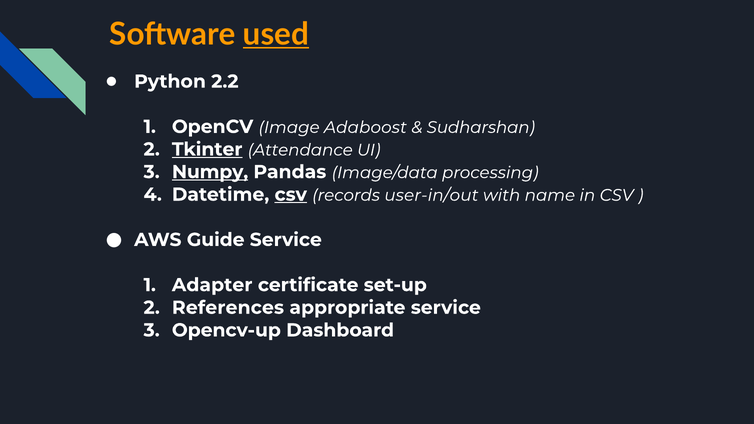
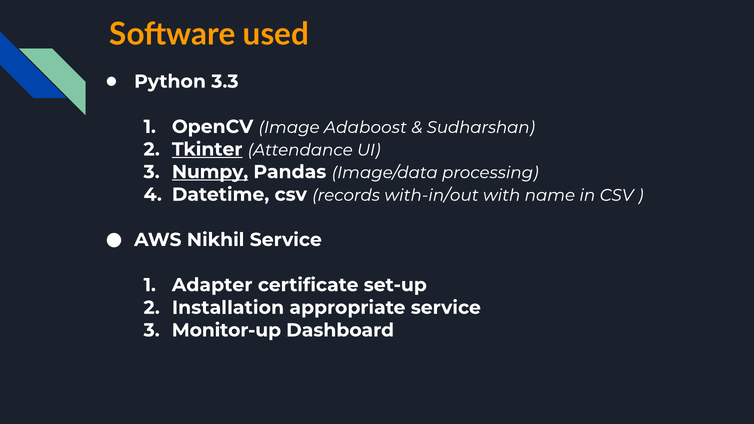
used underline: present -> none
2.2: 2.2 -> 3.3
csv at (291, 195) underline: present -> none
user-in/out: user-in/out -> with-in/out
Guide: Guide -> Nikhil
References: References -> Installation
Opencv-up: Opencv-up -> Monitor-up
